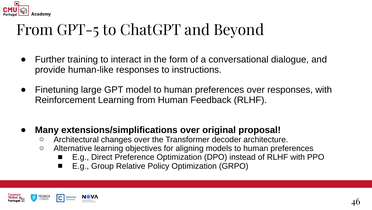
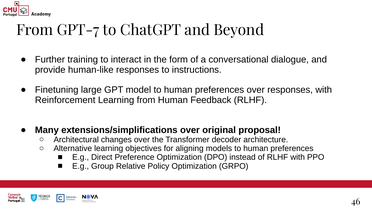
GPT-5: GPT-5 -> GPT-7
